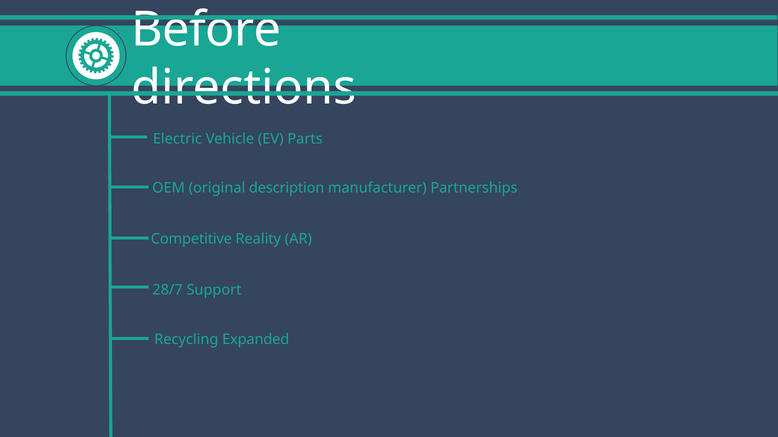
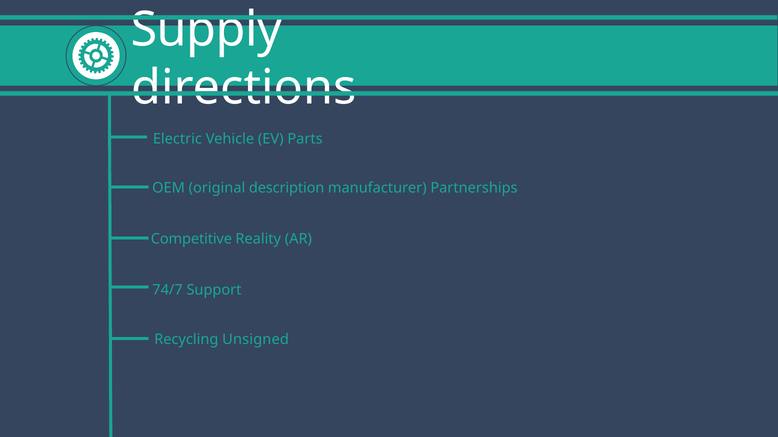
Before: Before -> Supply
28/7: 28/7 -> 74/7
Expanded: Expanded -> Unsigned
